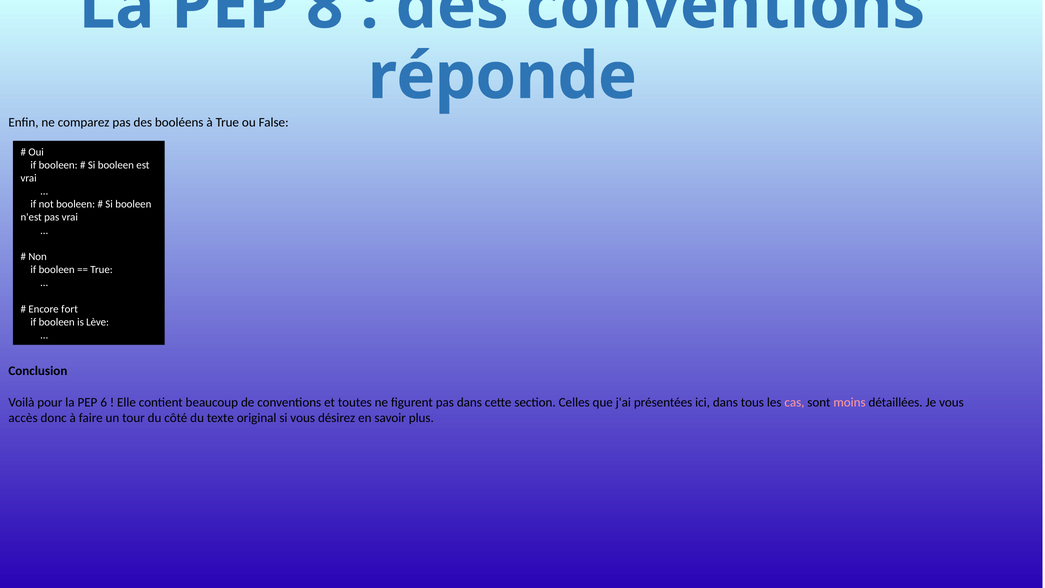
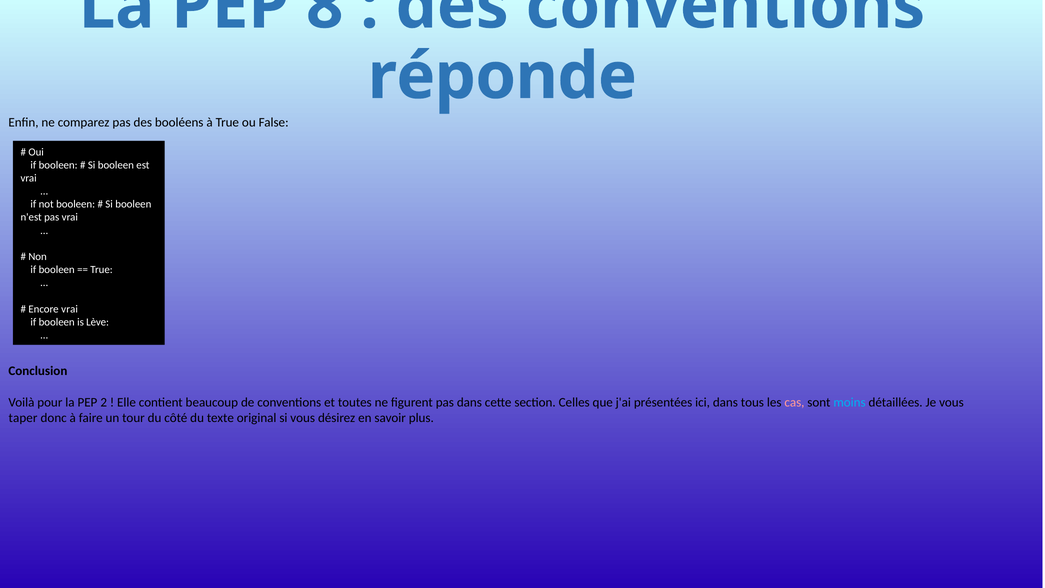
Encore fort: fort -> vrai
6: 6 -> 2
moins colour: pink -> light blue
accès: accès -> taper
